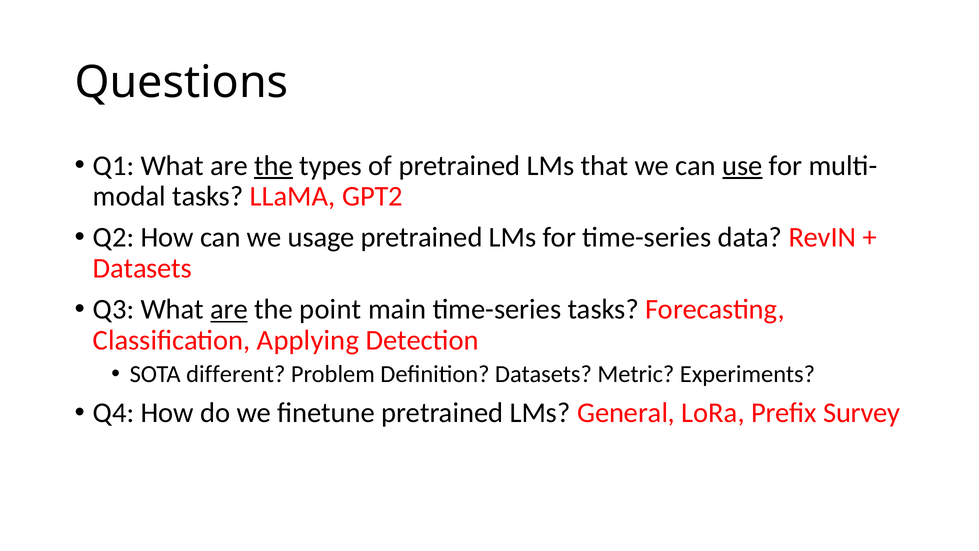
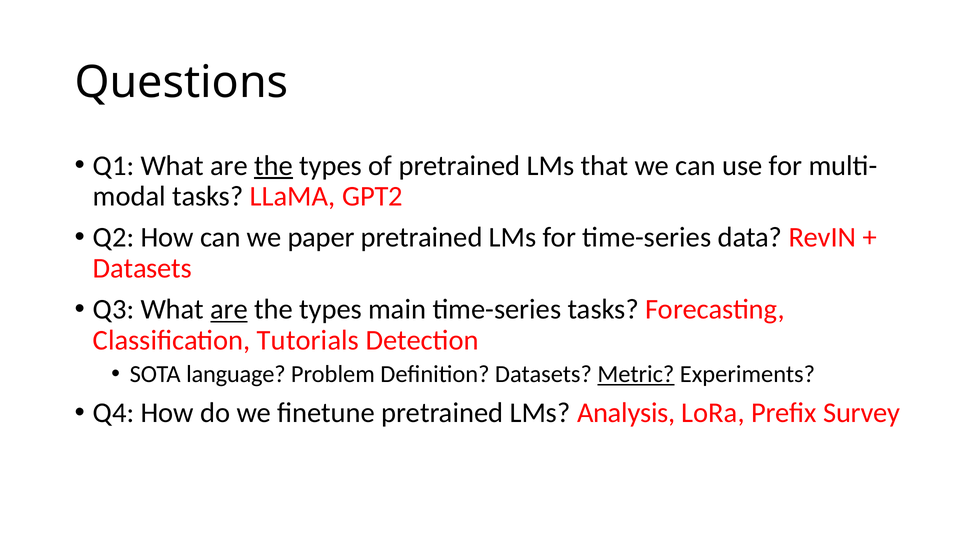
use underline: present -> none
usage: usage -> paper
point at (330, 309): point -> types
Applying: Applying -> Tutorials
different: different -> language
Metric underline: none -> present
General: General -> Analysis
